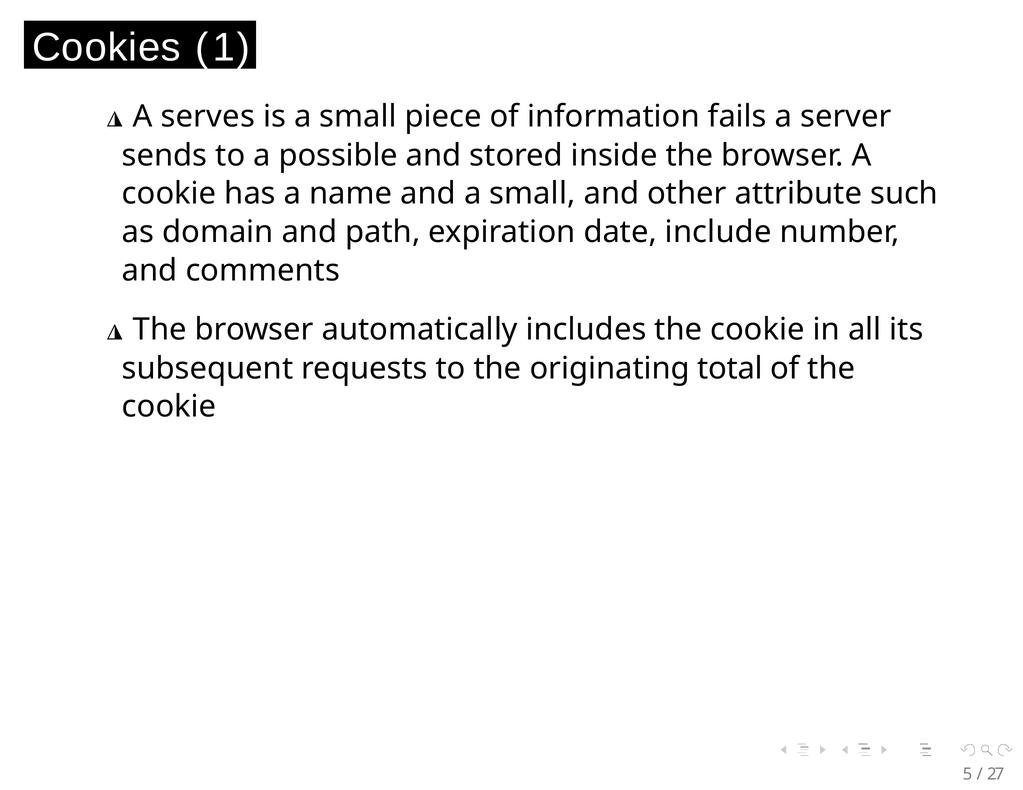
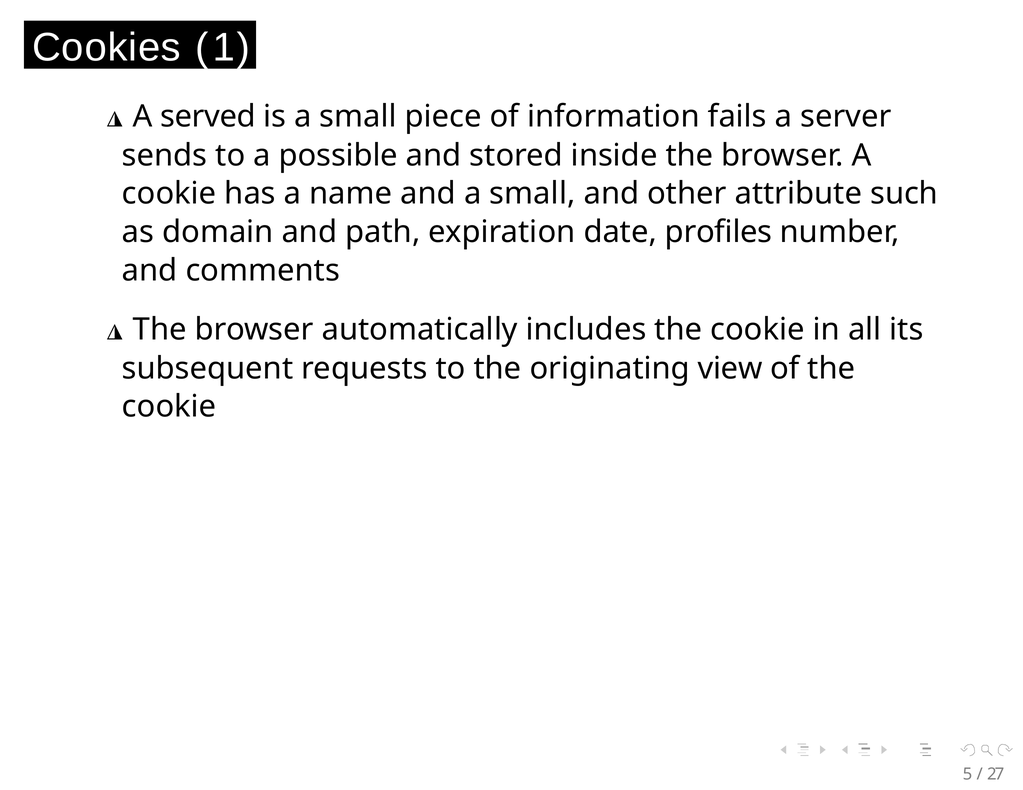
serves: serves -> served
include: include -> profiles
total: total -> view
